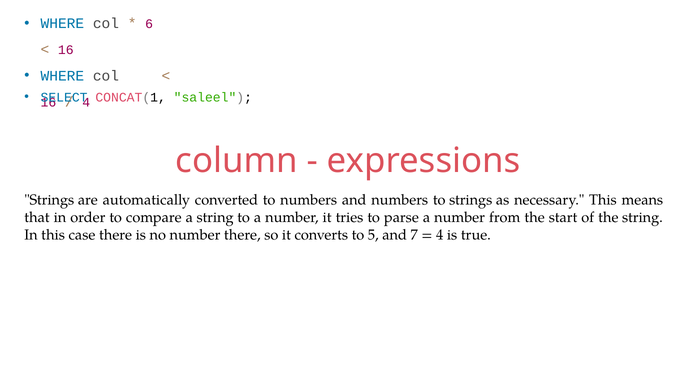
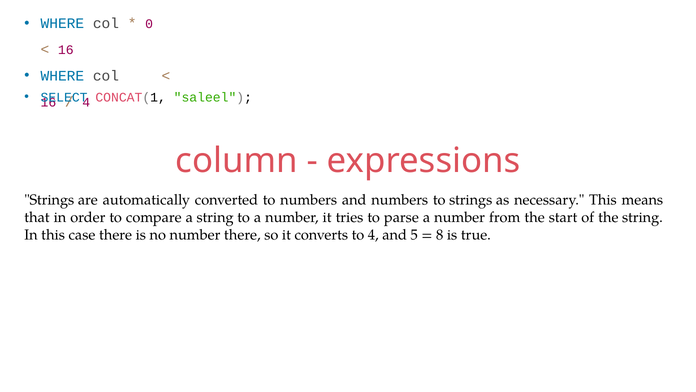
6: 6 -> 0
to 5: 5 -> 4
7: 7 -> 5
4 at (440, 235): 4 -> 8
